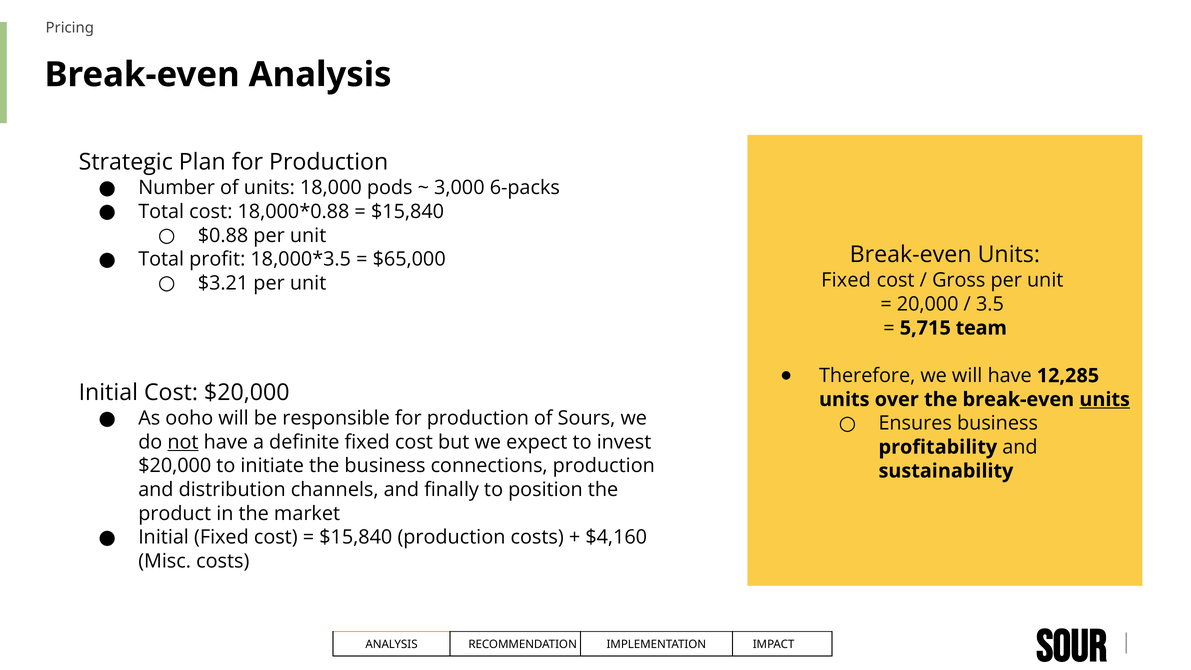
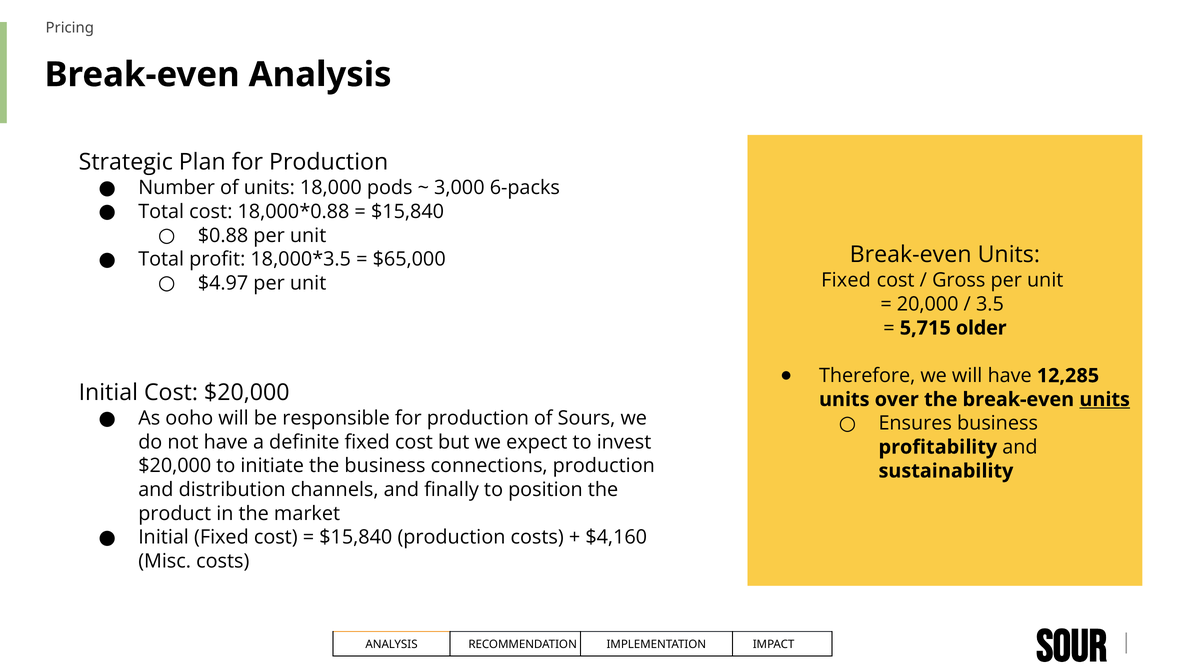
$3.21: $3.21 -> $4.97
team: team -> older
not underline: present -> none
